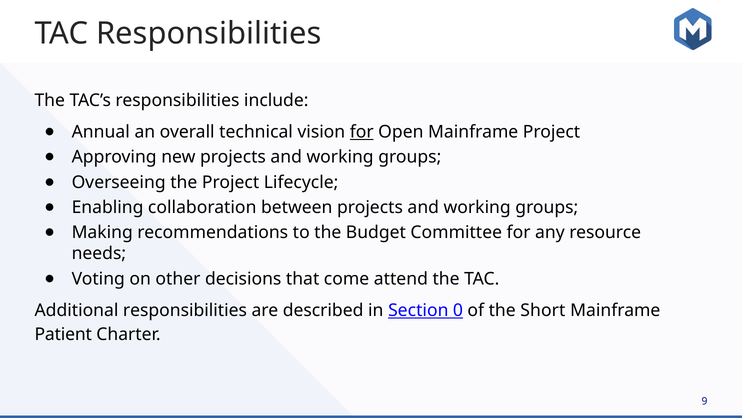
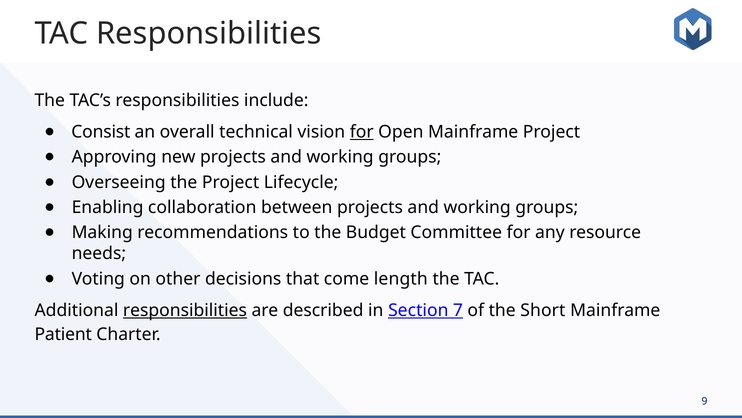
Annual: Annual -> Consist
attend: attend -> length
responsibilities at (185, 310) underline: none -> present
0: 0 -> 7
